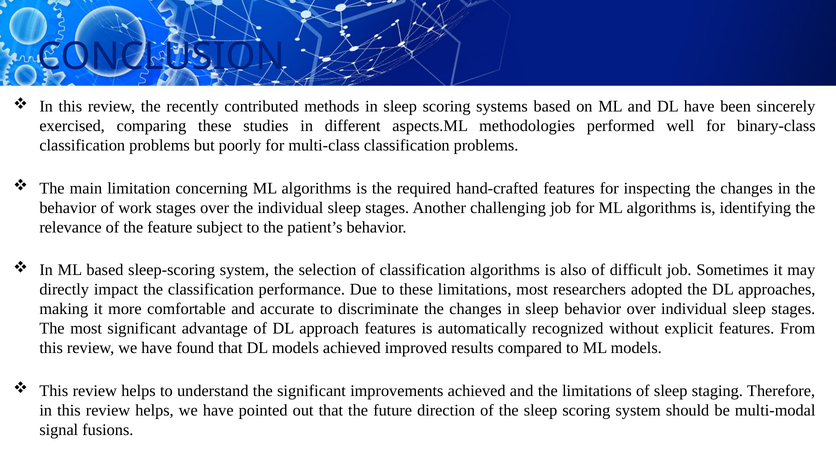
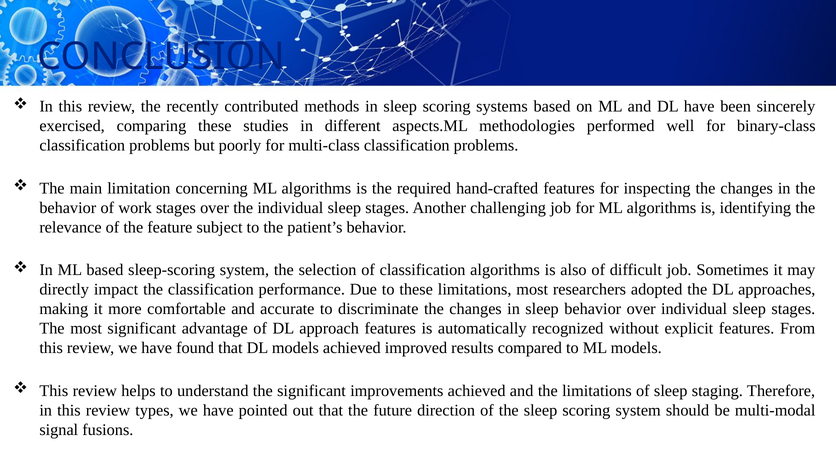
in this review helps: helps -> types
